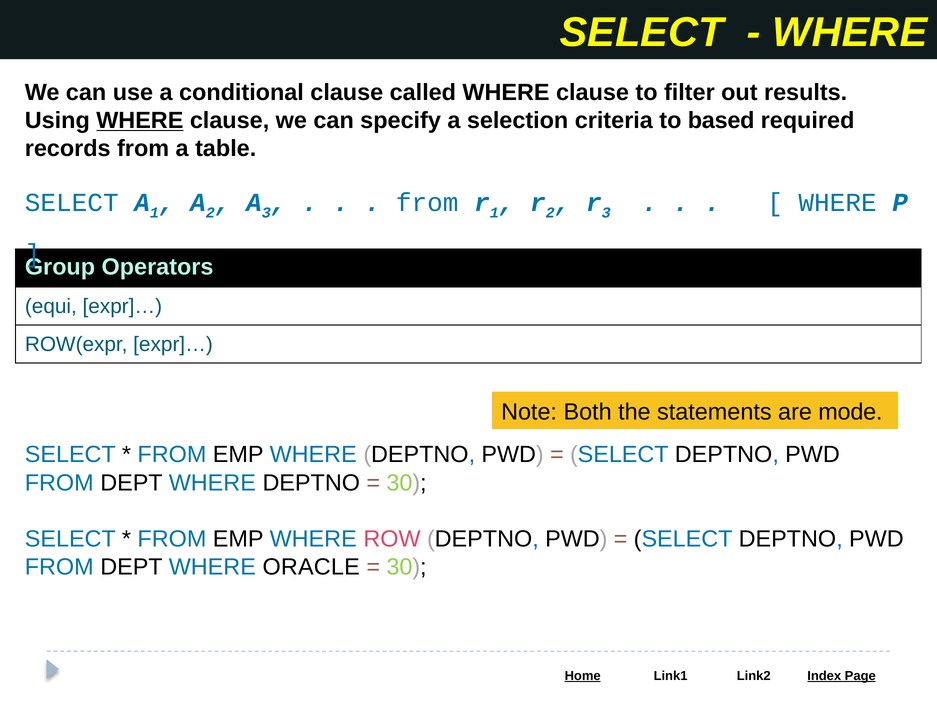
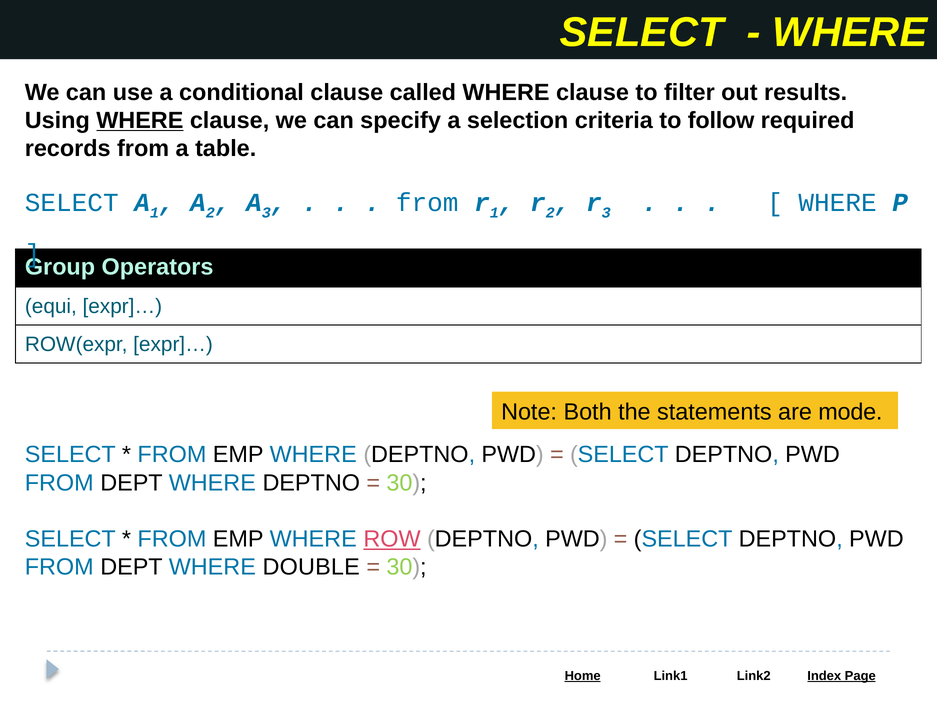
based: based -> follow
ROW underline: none -> present
ORACLE: ORACLE -> DOUBLE
